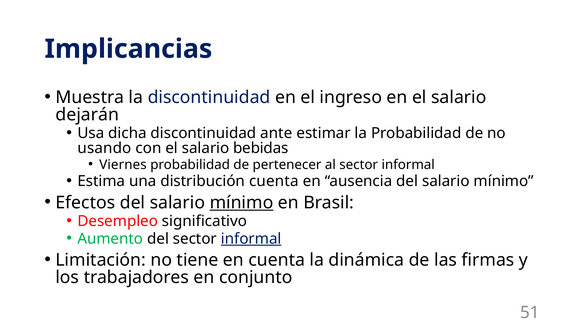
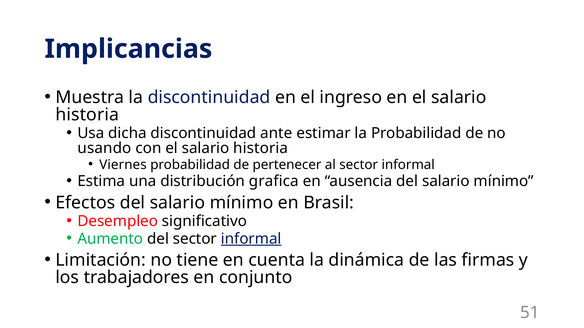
dejarán at (87, 115): dejarán -> historia
con el salario bebidas: bebidas -> historia
distribución cuenta: cuenta -> grafica
mínimo at (242, 203) underline: present -> none
